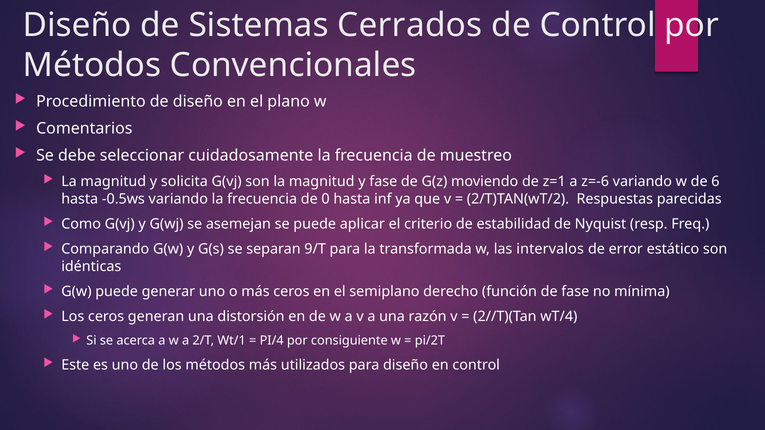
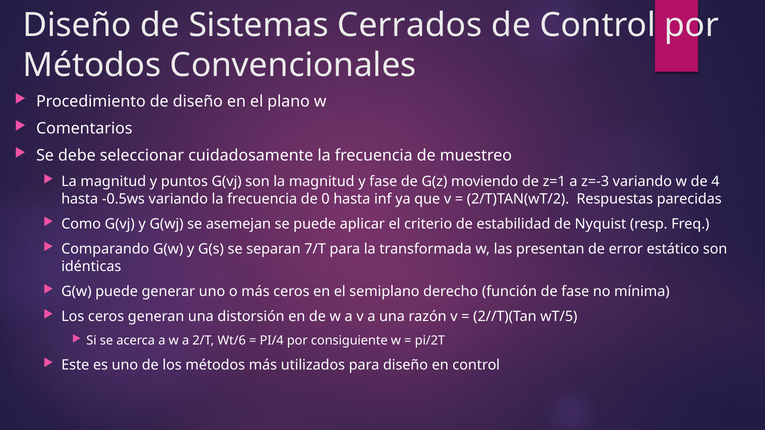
solicita: solicita -> puntos
z=-6: z=-6 -> z=-3
6: 6 -> 4
9/T: 9/T -> 7/T
intervalos: intervalos -> presentan
wT/4: wT/4 -> wT/5
Wt/1: Wt/1 -> Wt/6
